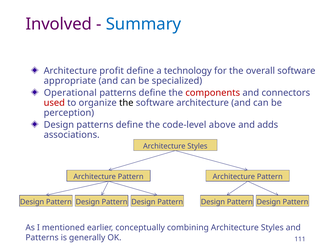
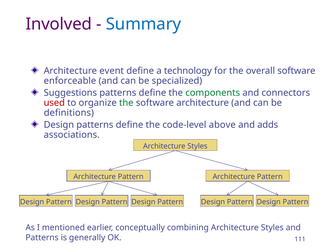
profit: profit -> event
appropriate: appropriate -> enforceable
Operational: Operational -> Suggestions
components colour: red -> green
the at (126, 103) colour: black -> green
perception: perception -> definitions
